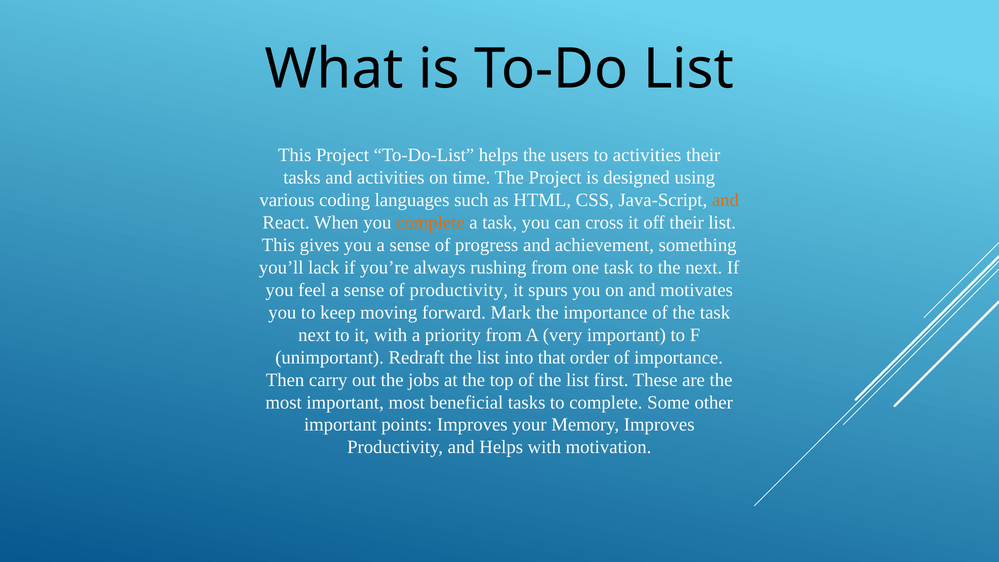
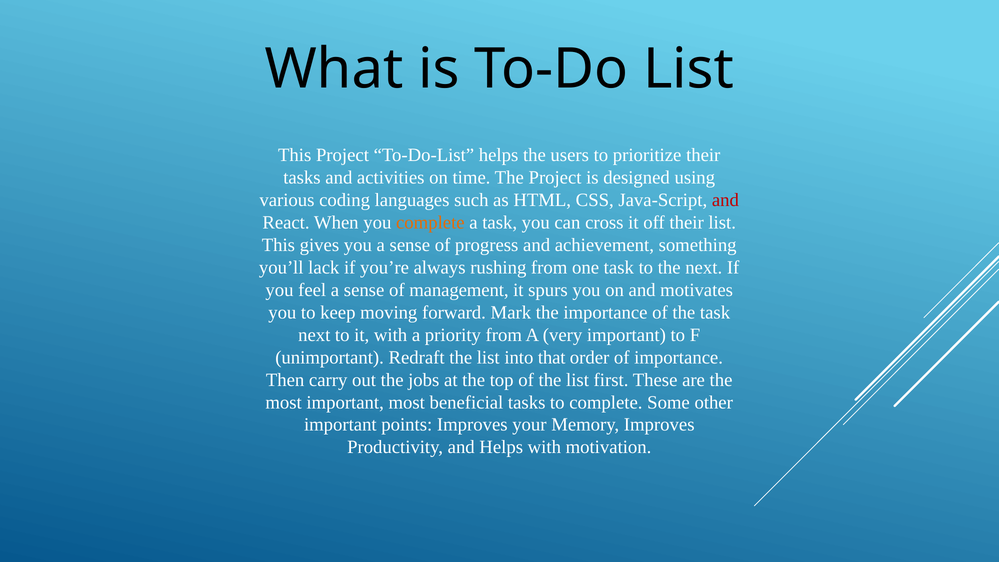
to activities: activities -> prioritize
and at (725, 200) colour: orange -> red
of productivity: productivity -> management
